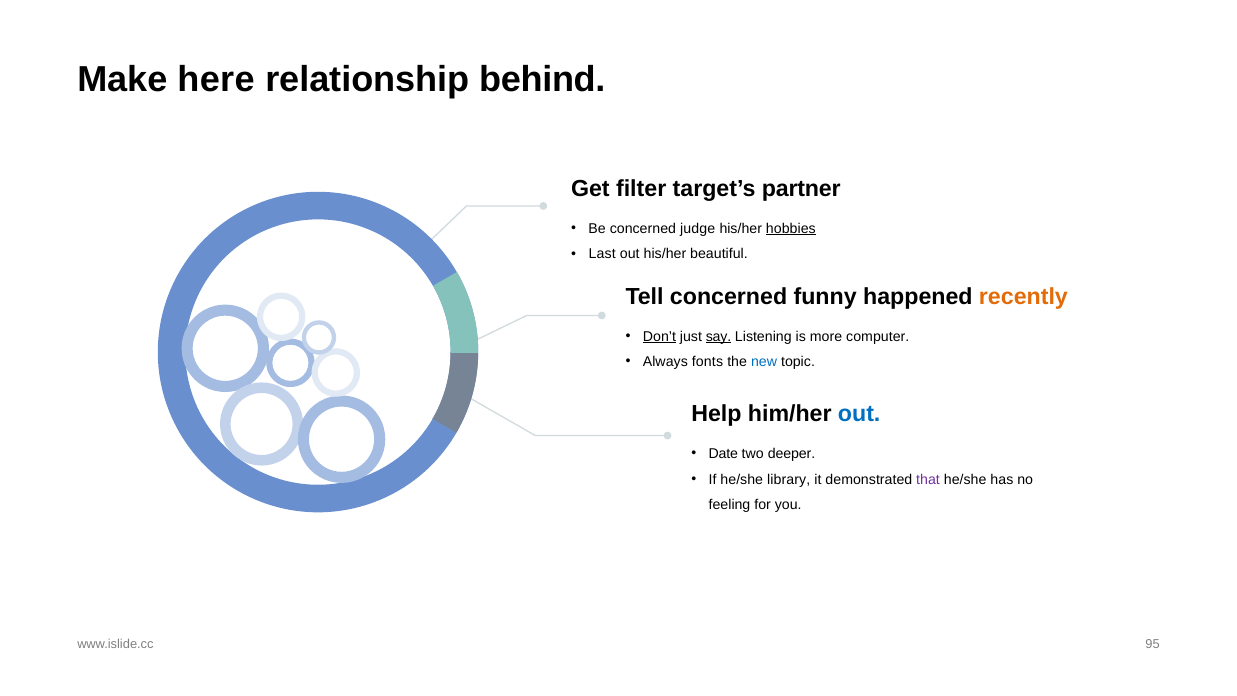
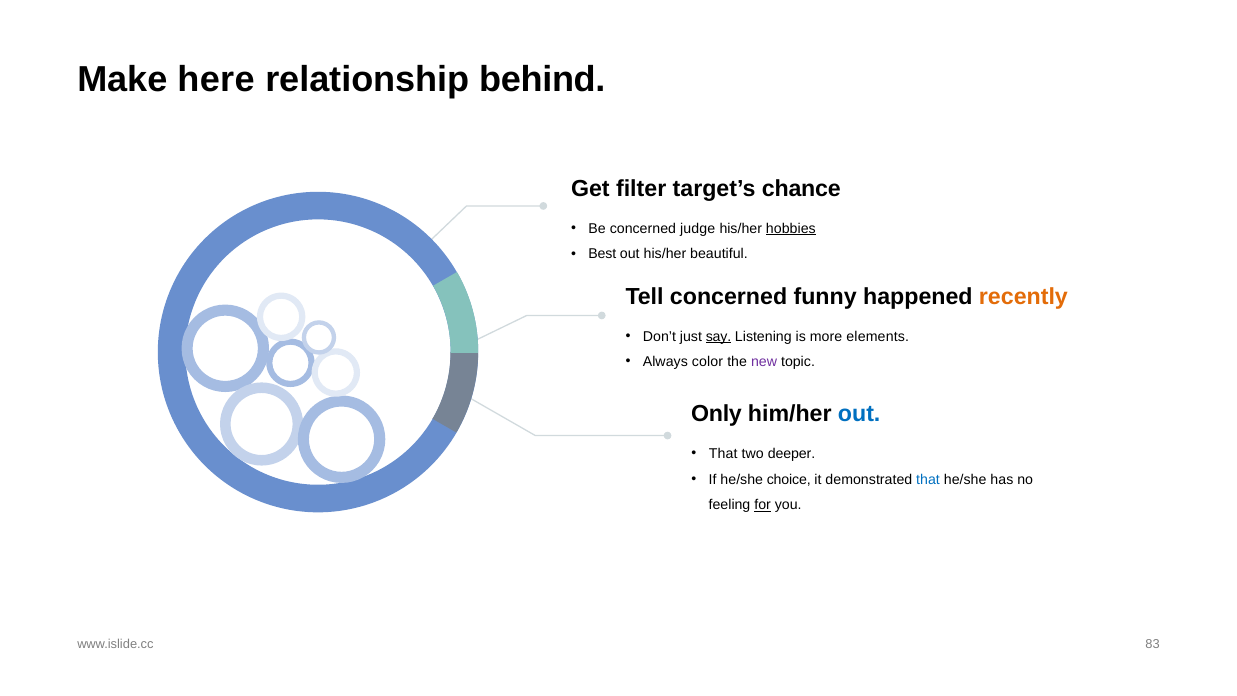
partner: partner -> chance
Last: Last -> Best
Don’t underline: present -> none
computer: computer -> elements
fonts: fonts -> color
new colour: blue -> purple
Help: Help -> Only
Date at (723, 454): Date -> That
library: library -> choice
that at (928, 479) colour: purple -> blue
for underline: none -> present
95: 95 -> 83
